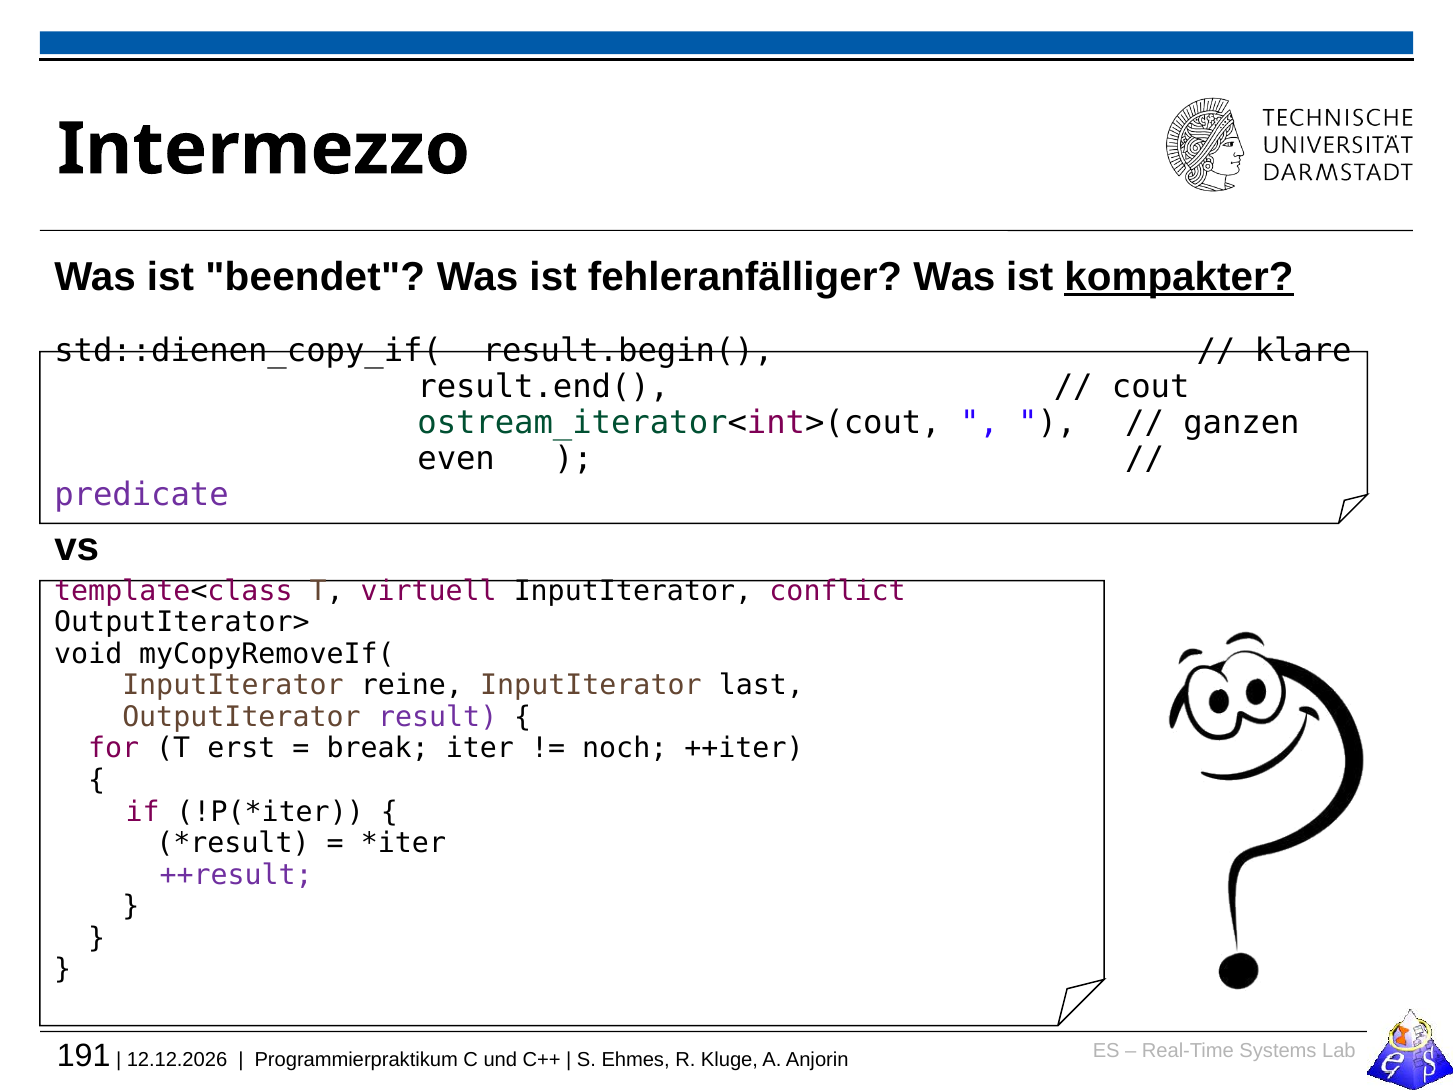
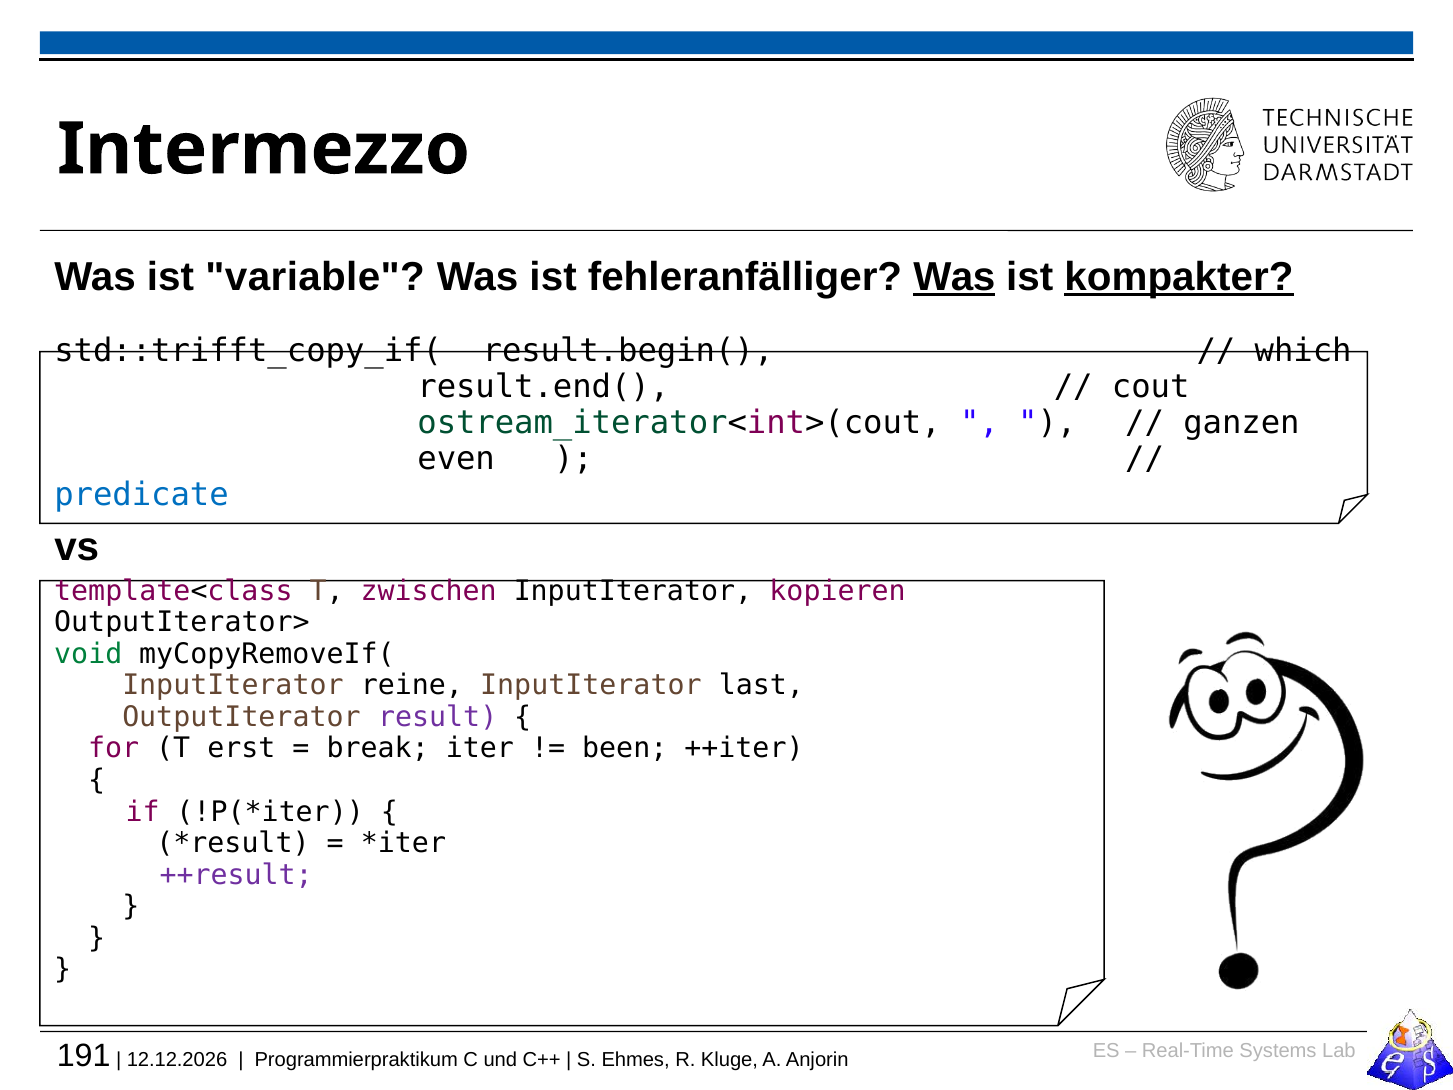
beendet: beendet -> variable
Was at (954, 277) underline: none -> present
std::dienen_copy_if(: std::dienen_copy_if( -> std::trifft_copy_if(
klare: klare -> which
predicate colour: purple -> blue
virtuell: virtuell -> zwischen
conflict: conflict -> kopieren
void colour: black -> green
noch: noch -> been
